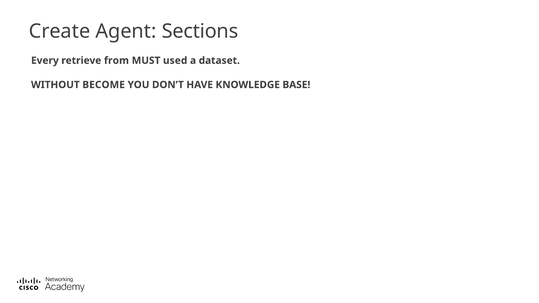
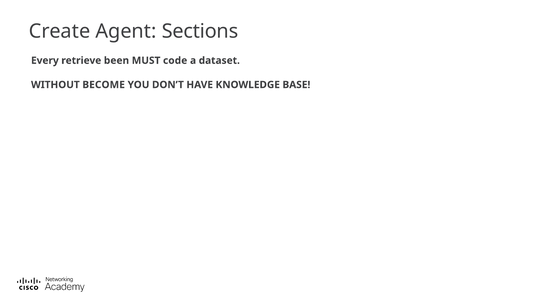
from: from -> been
used: used -> code
